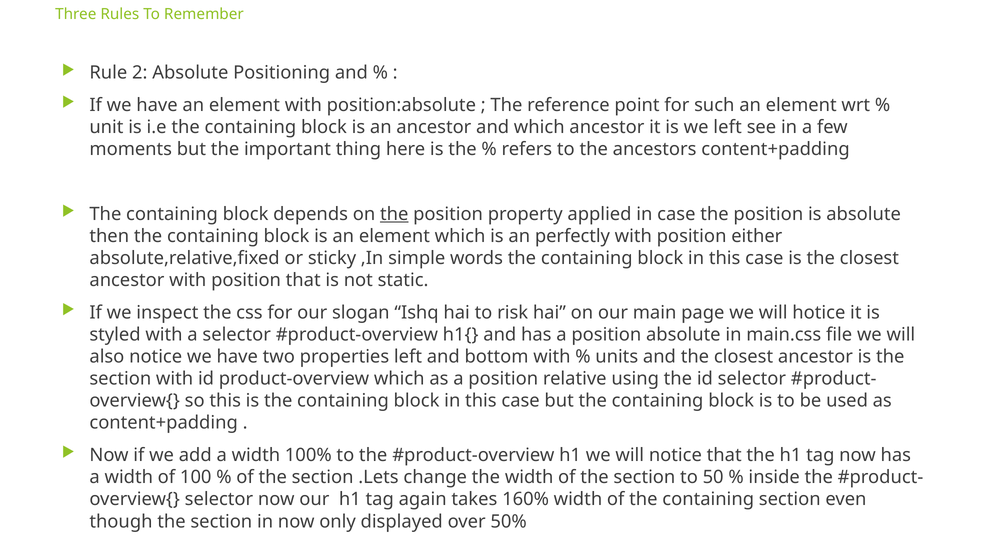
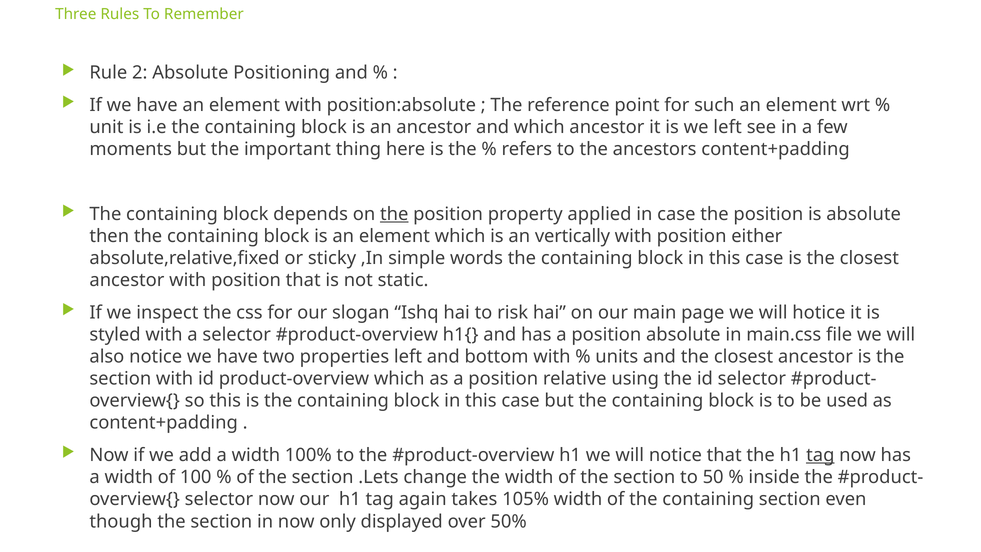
perfectly: perfectly -> vertically
tag at (820, 455) underline: none -> present
160%: 160% -> 105%
